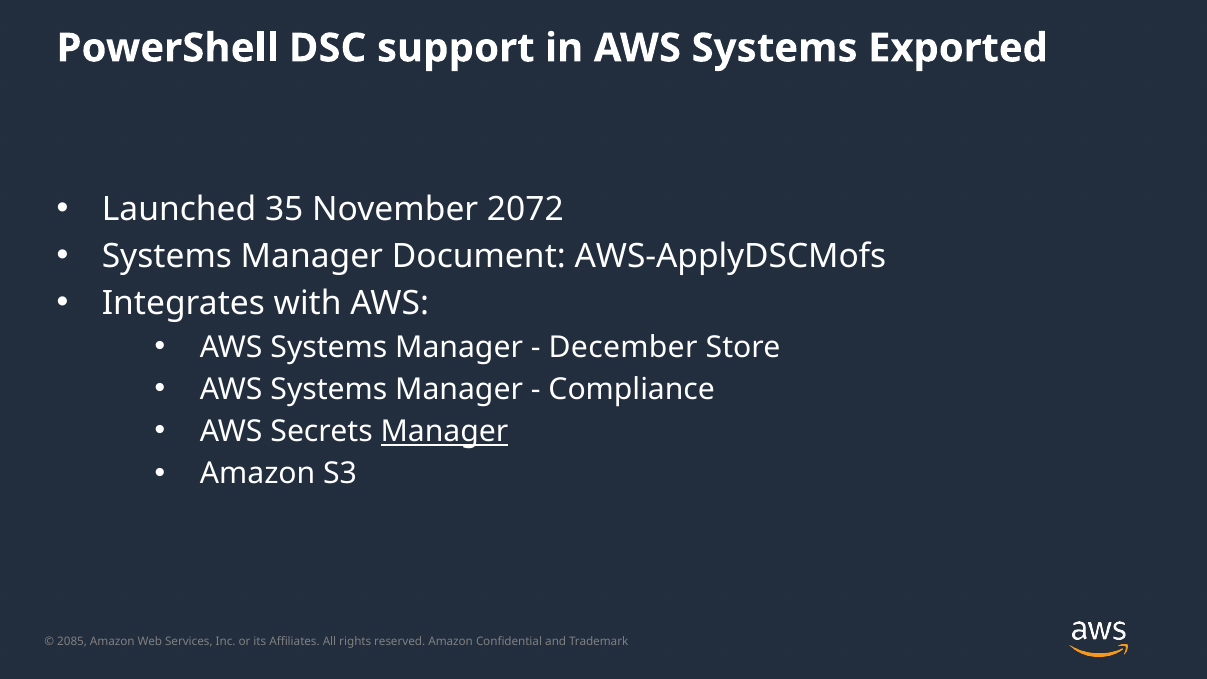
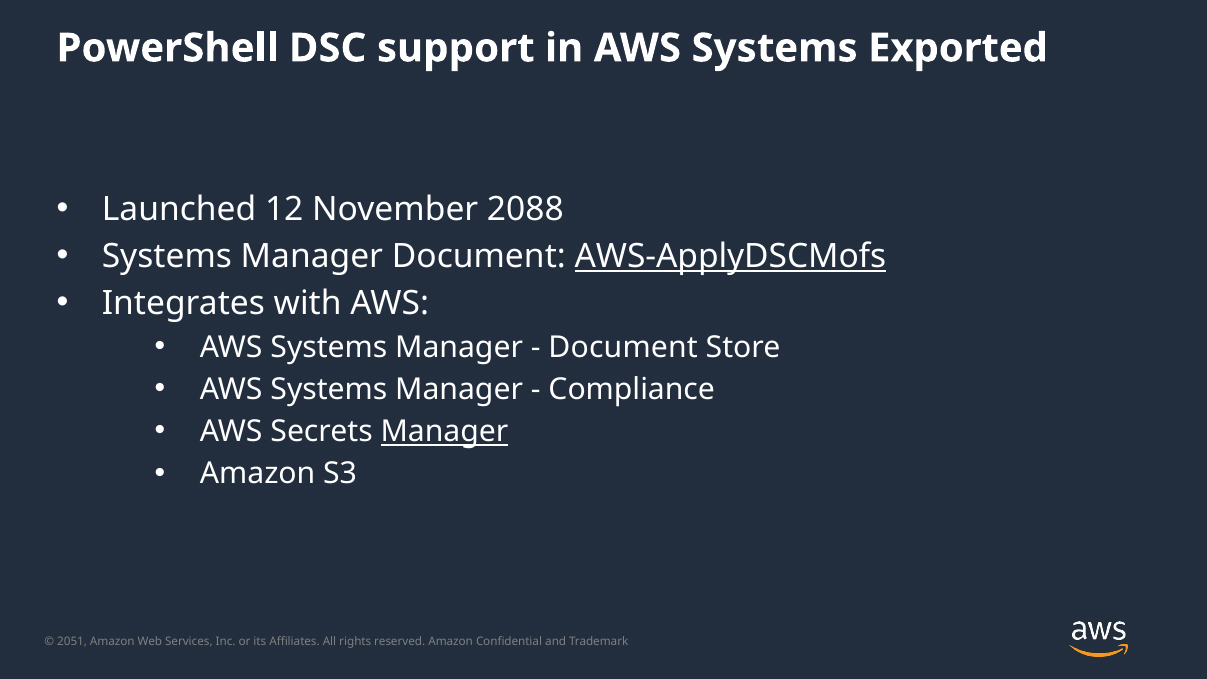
35: 35 -> 12
2072: 2072 -> 2088
AWS-ApplyDSCMofs underline: none -> present
December at (623, 347): December -> Document
2085: 2085 -> 2051
